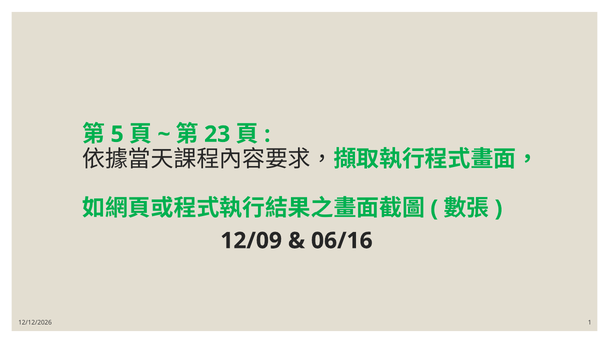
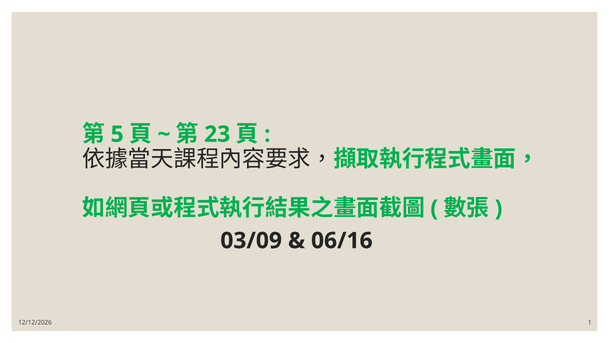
12/09: 12/09 -> 03/09
